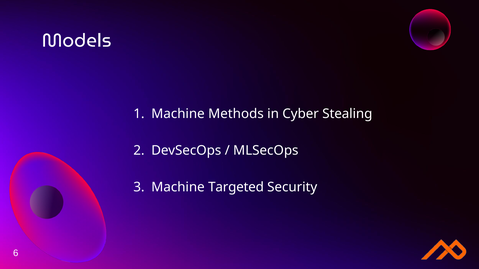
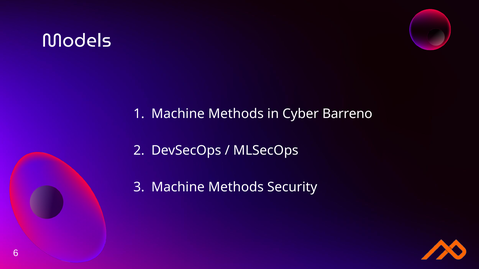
Stealing: Stealing -> Barreno
Targeted at (236, 187): Targeted -> Methods
